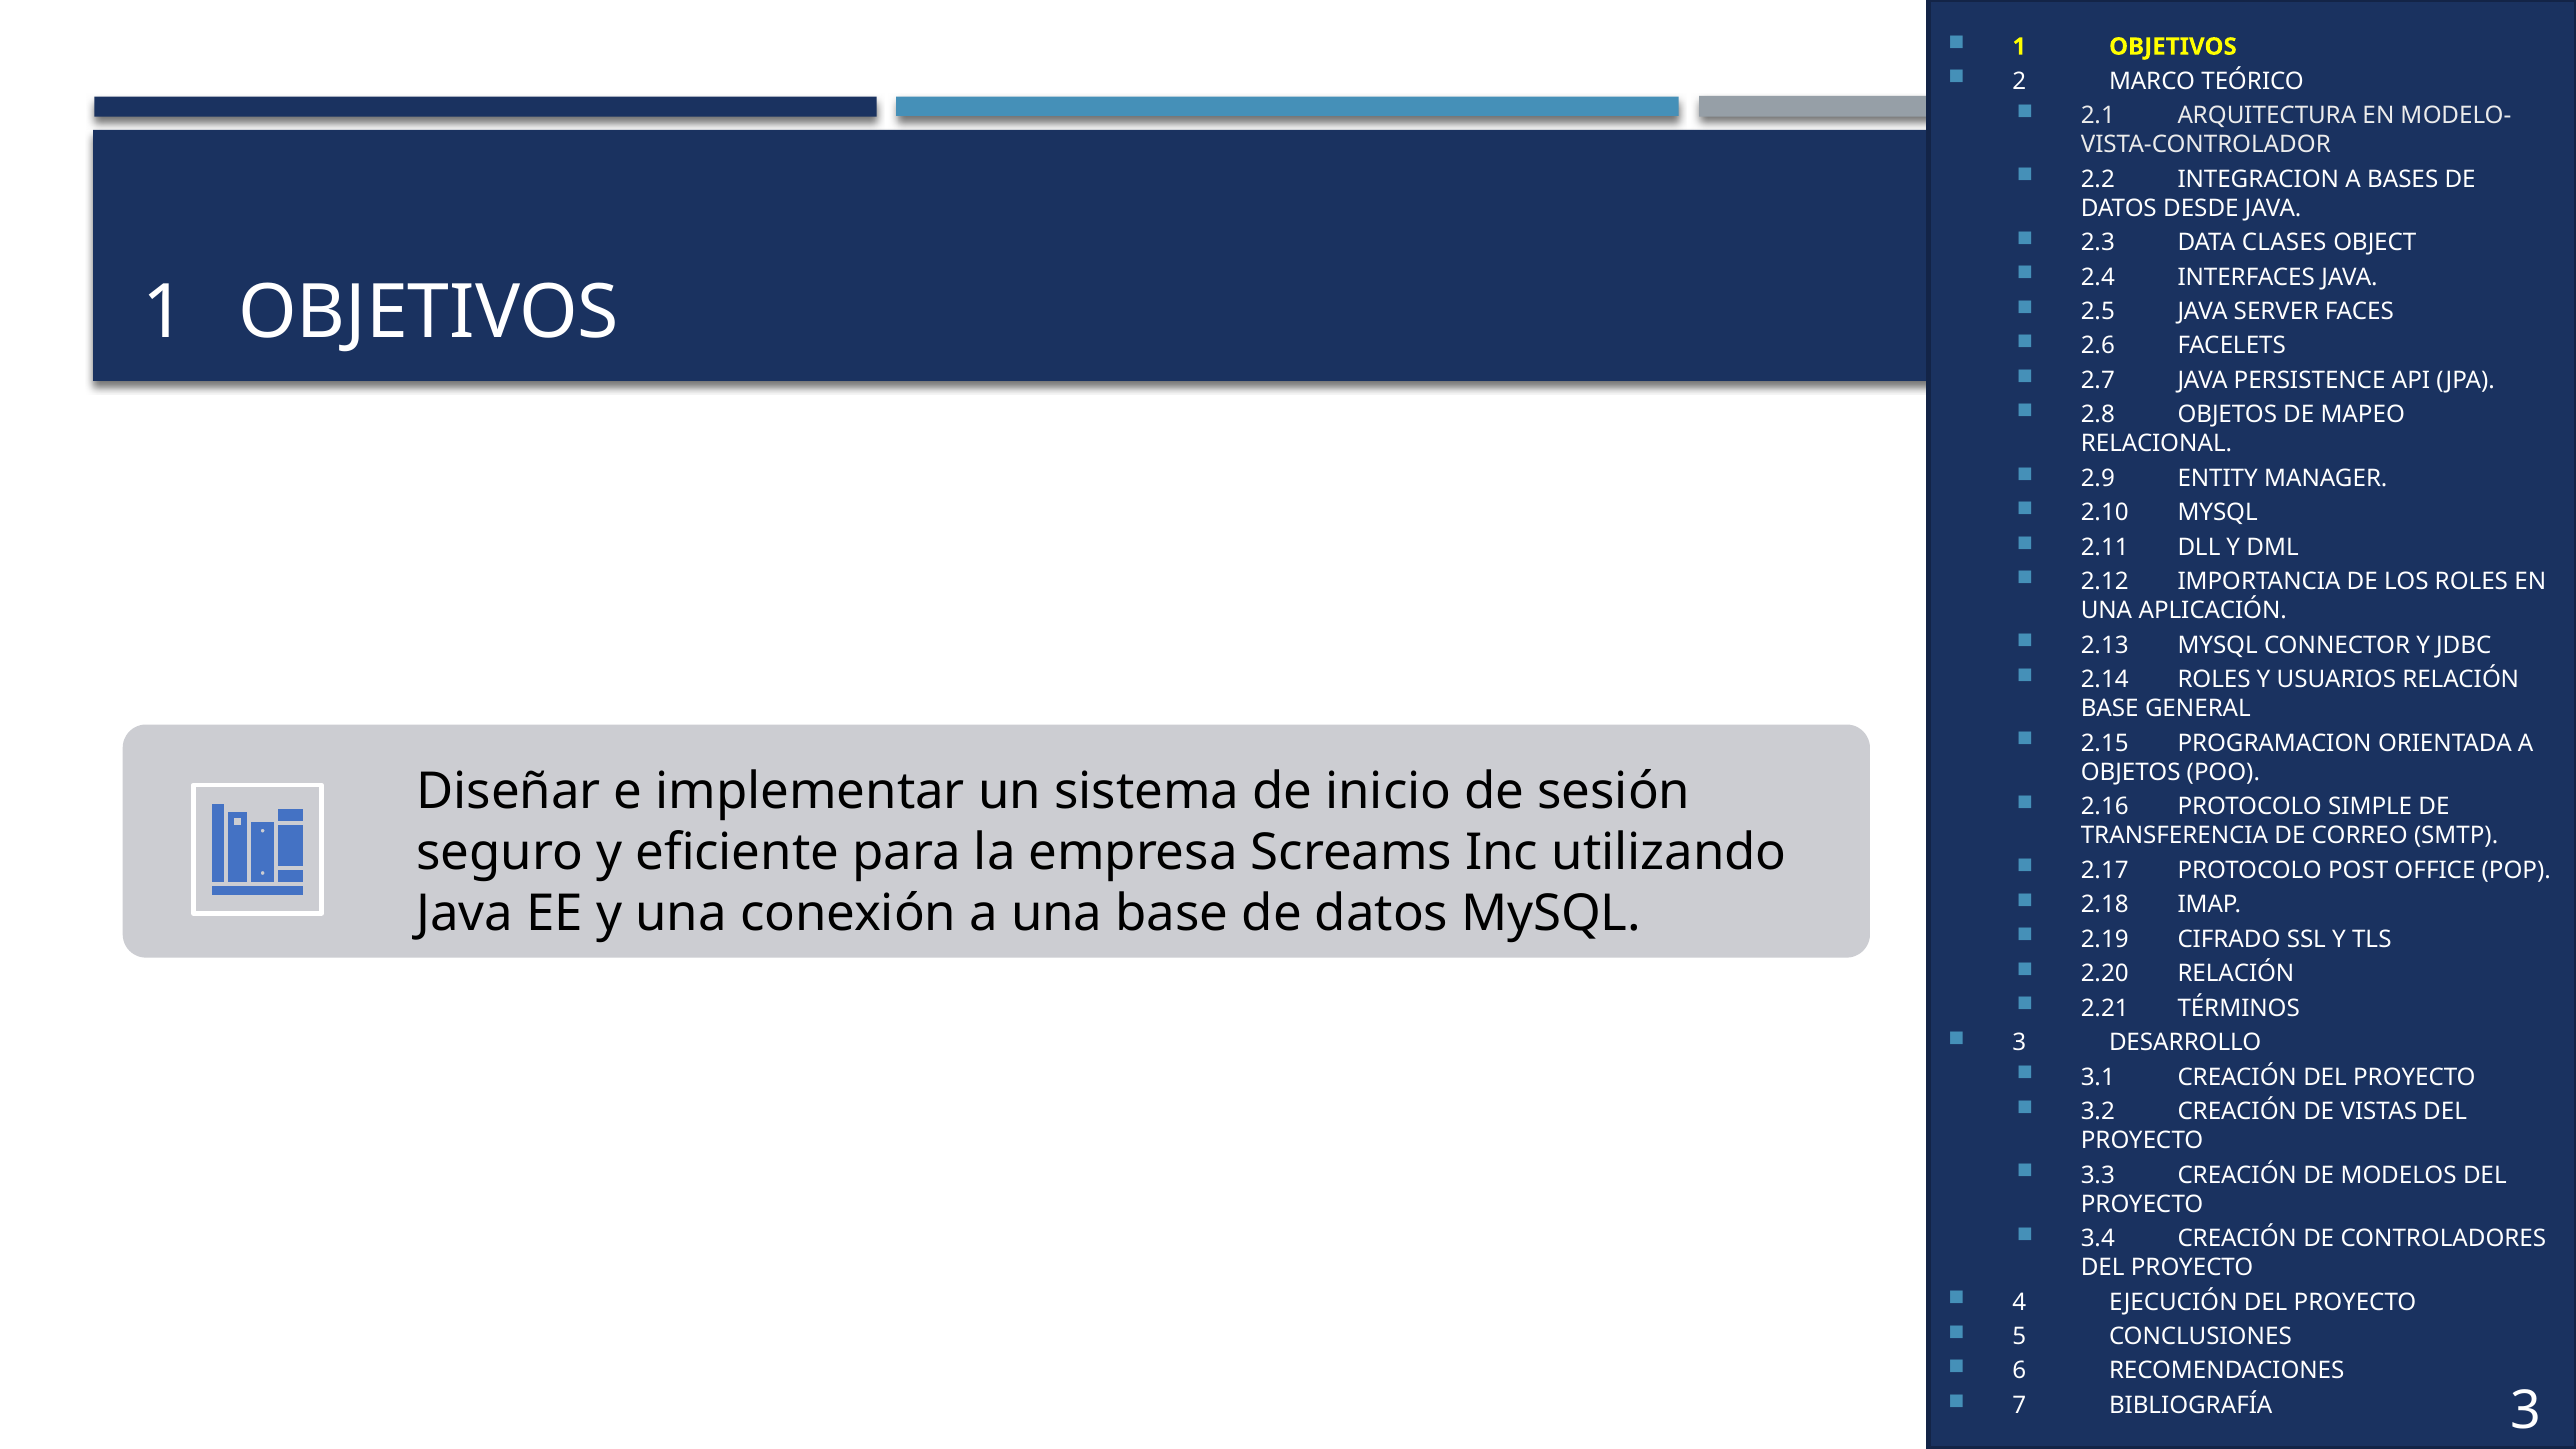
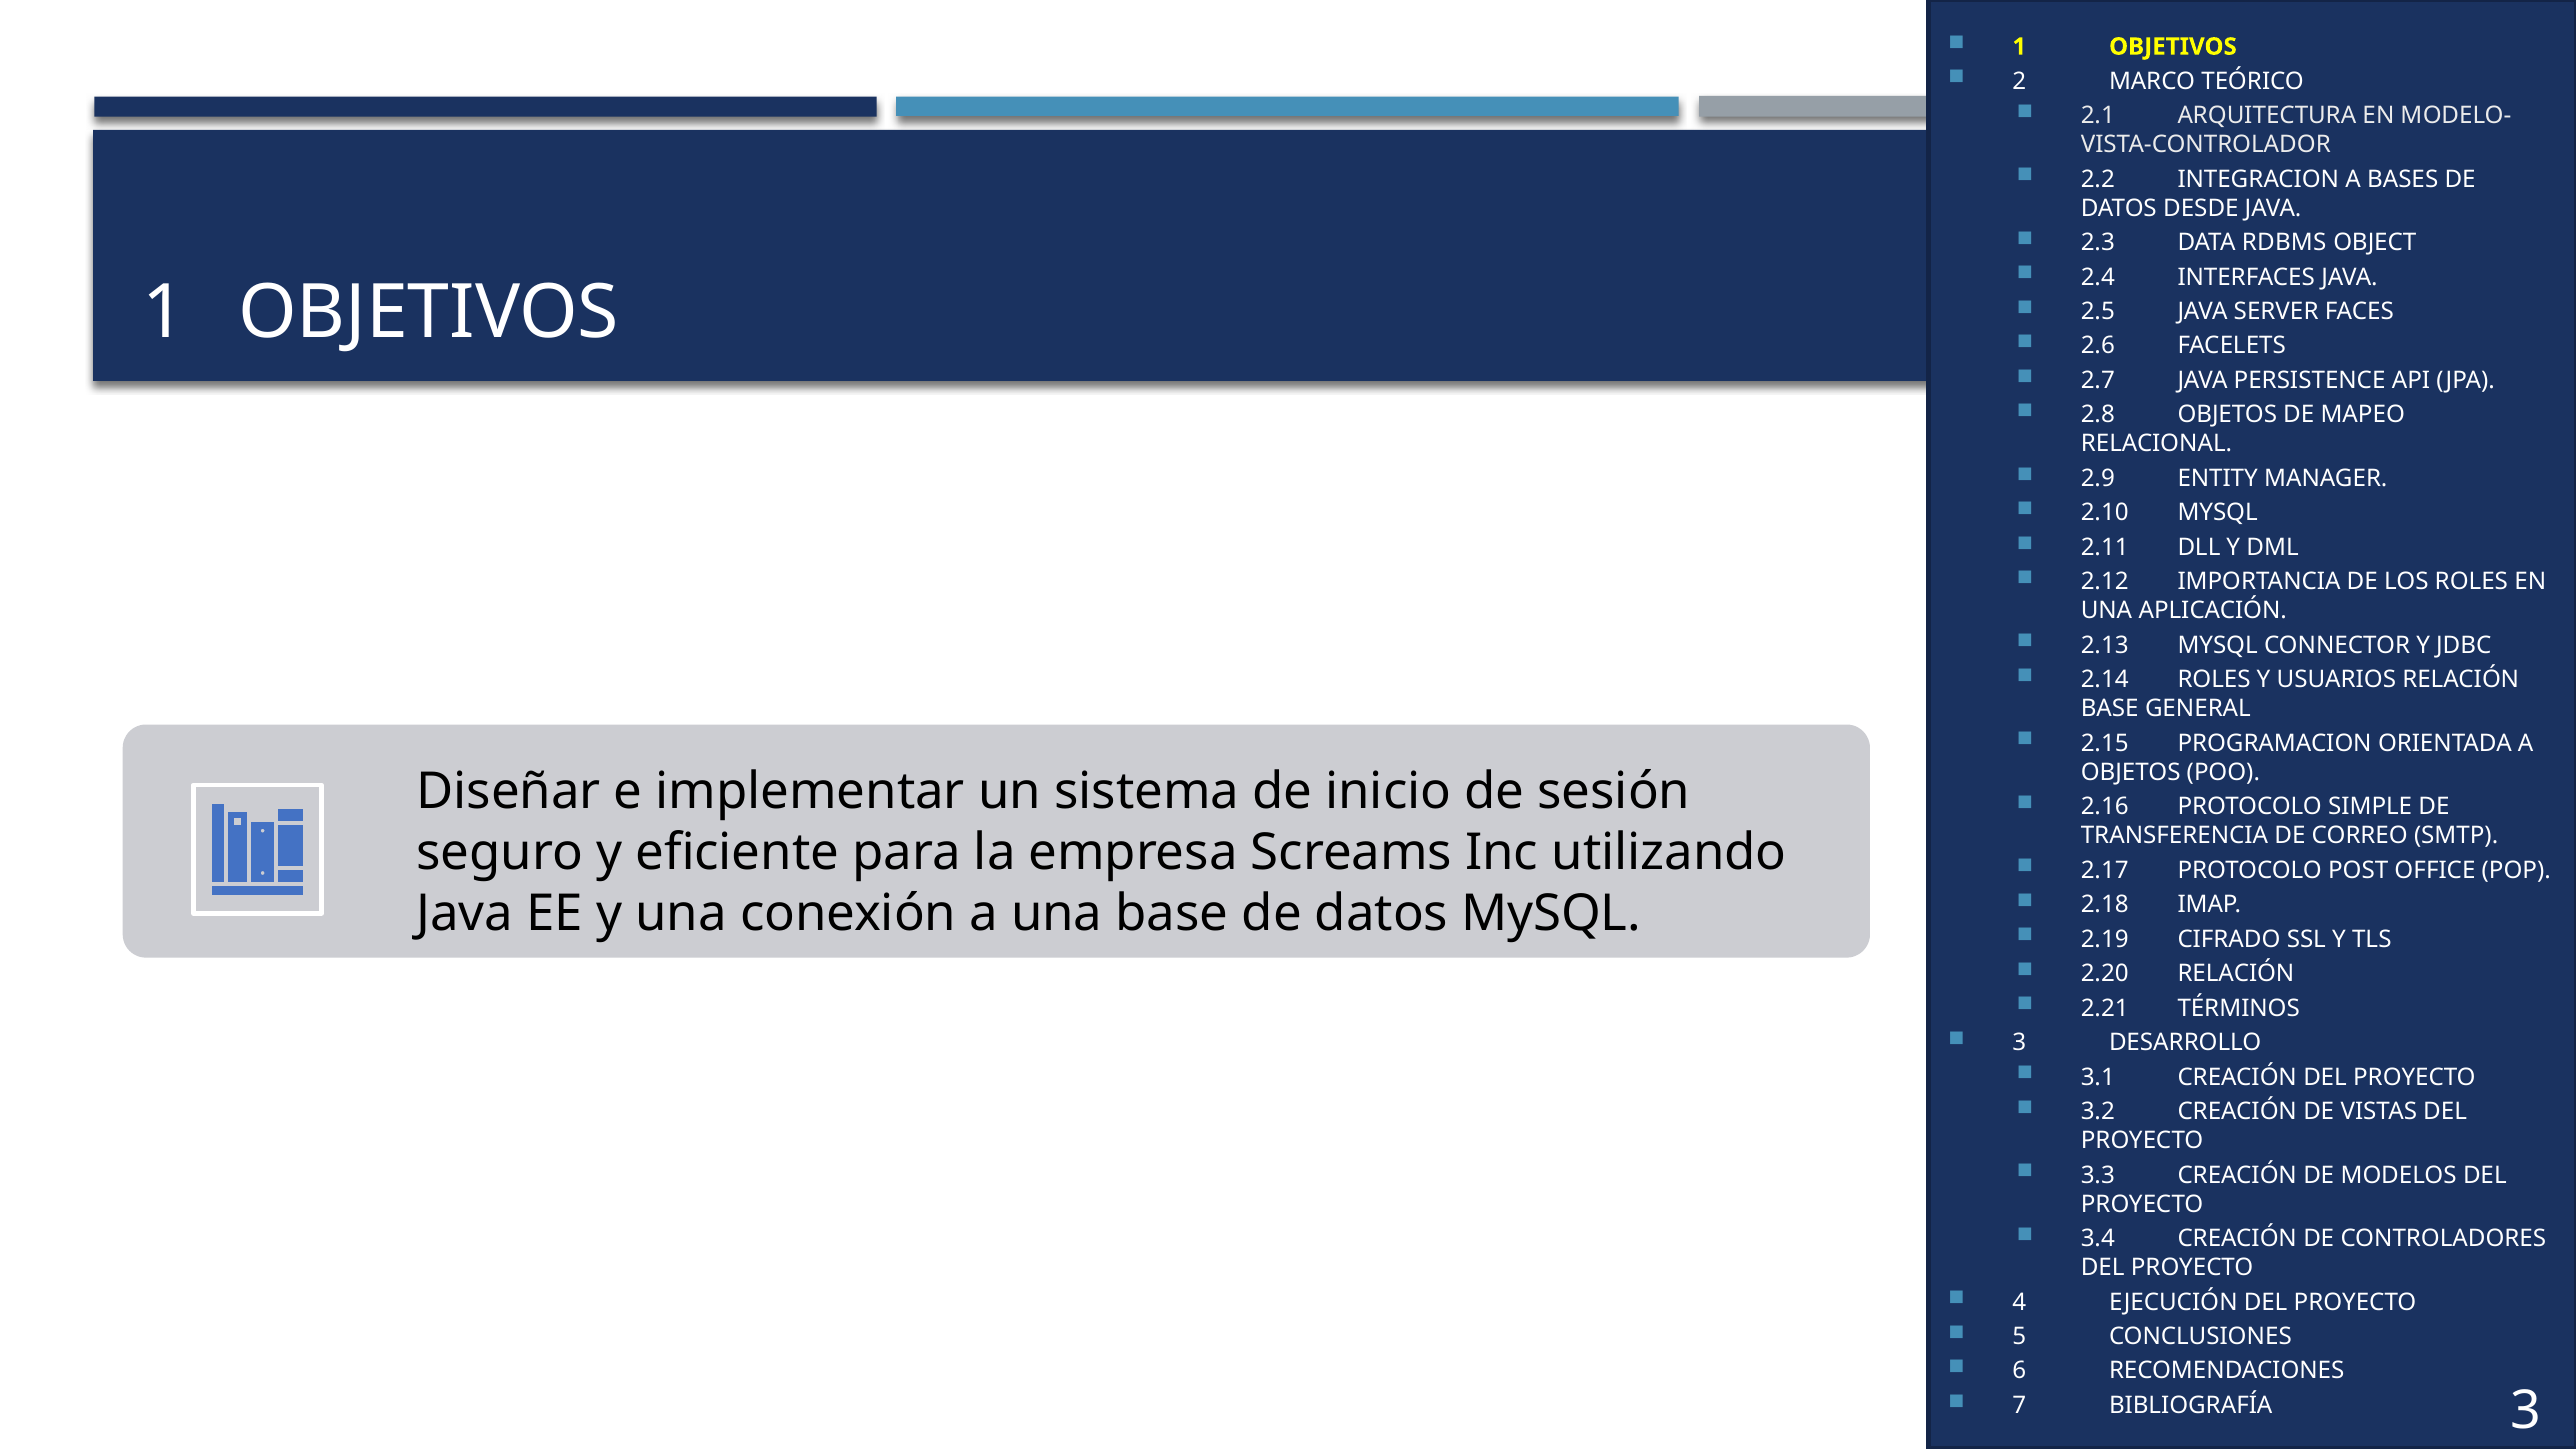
CLASES: CLASES -> RDBMS
